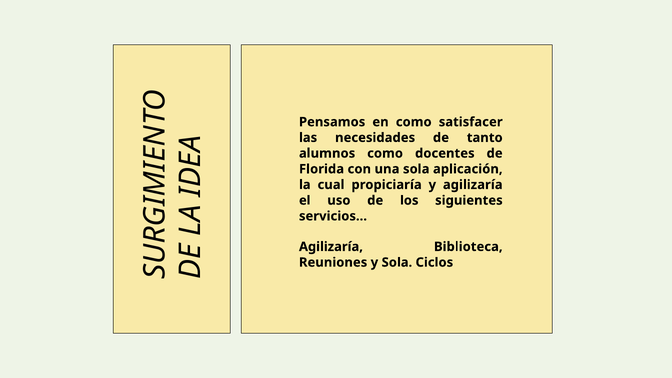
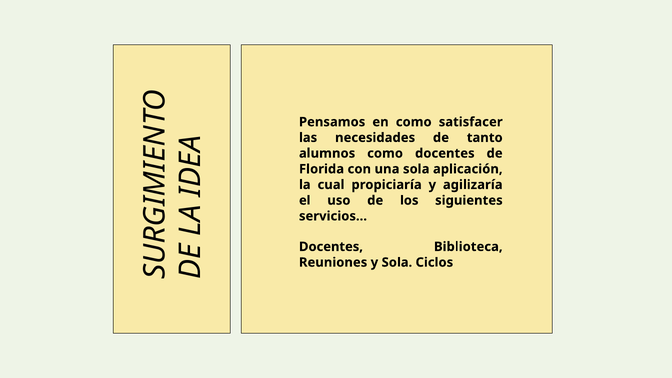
Agilizaría at (331, 247): Agilizaría -> Docentes
